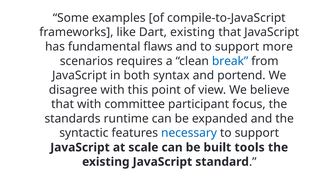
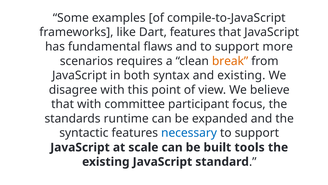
Dart existing: existing -> features
break colour: blue -> orange
and portend: portend -> existing
